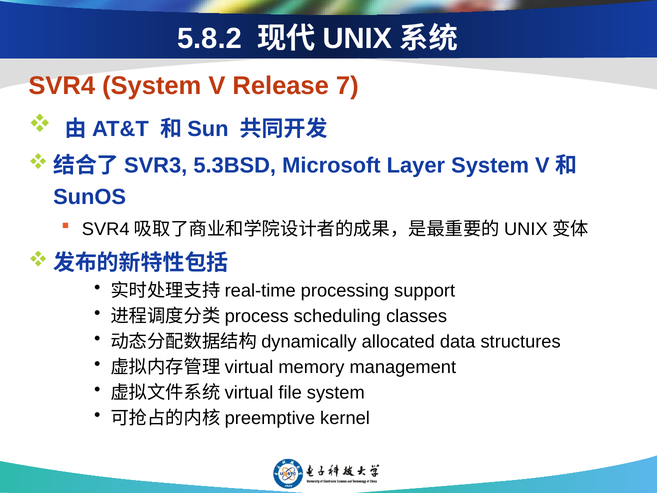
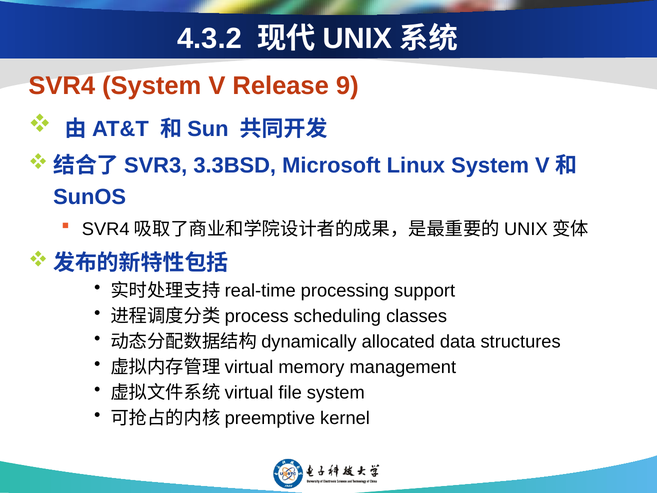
5.8.2: 5.8.2 -> 4.3.2
7: 7 -> 9
5.3BSD: 5.3BSD -> 3.3BSD
Layer: Layer -> Linux
